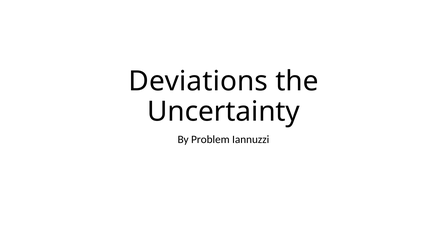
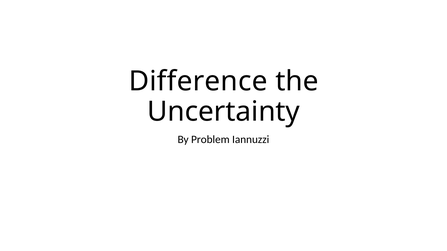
Deviations: Deviations -> Difference
